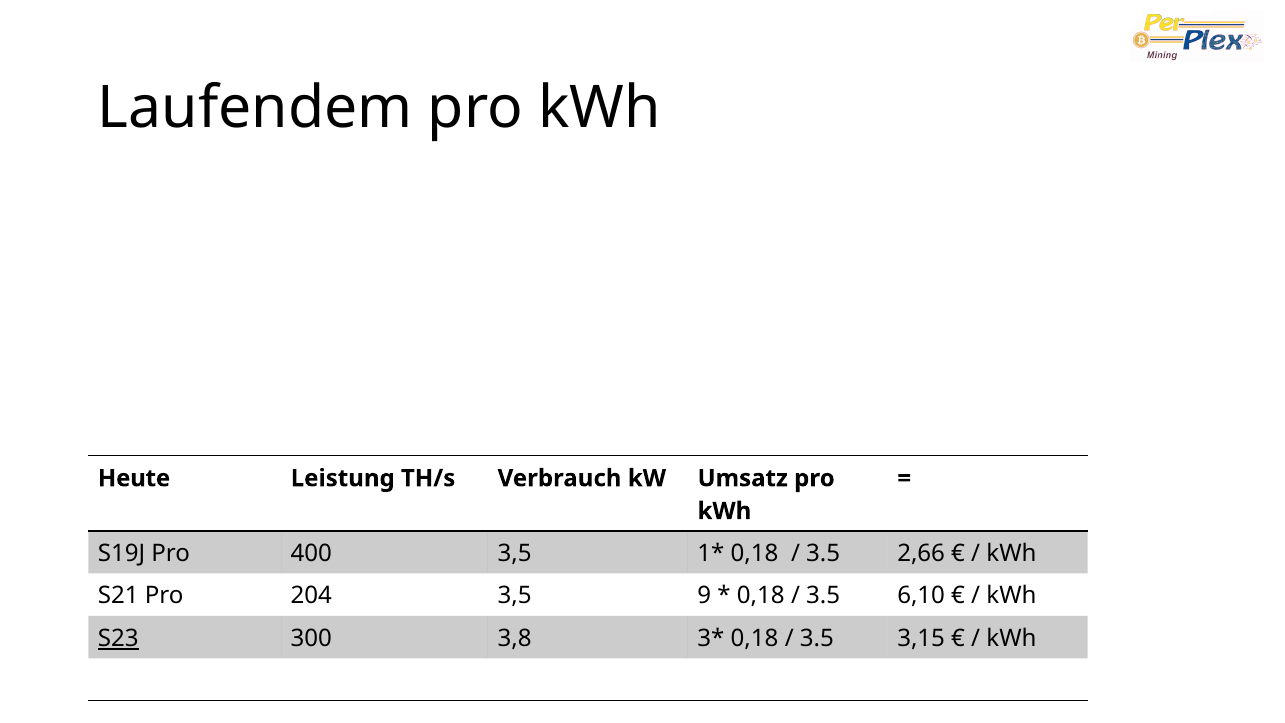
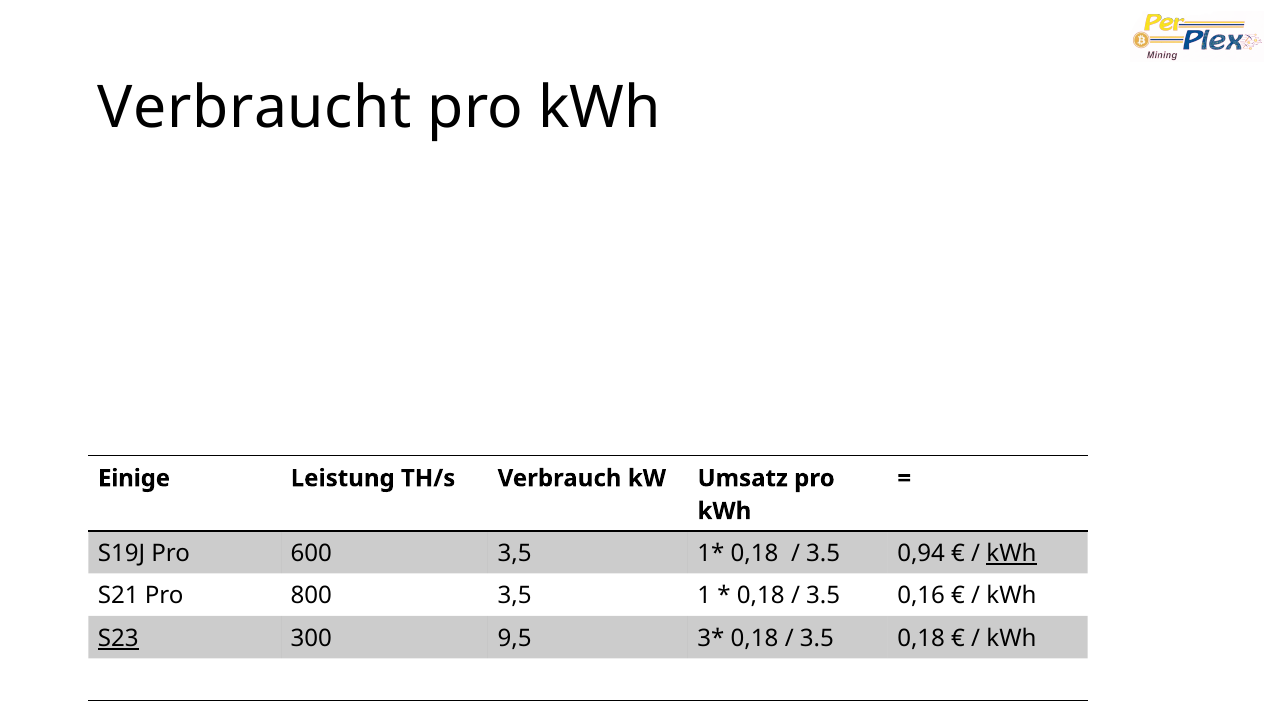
Laufendem: Laufendem -> Verbraucht
Heute: Heute -> Einige
400: 400 -> 600
2,66: 2,66 -> 0,94
kWh at (1012, 553) underline: none -> present
204: 204 -> 800
9: 9 -> 1
6,10: 6,10 -> 0,16
3,8: 3,8 -> 9,5
3.5 3,15: 3,15 -> 0,18
